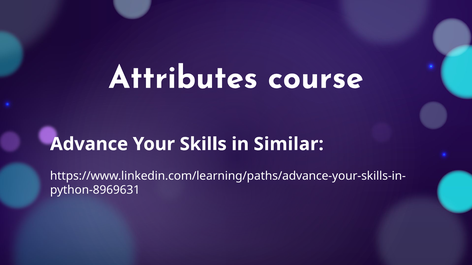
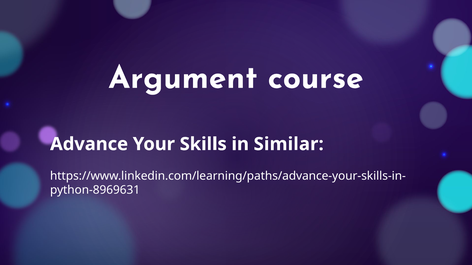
Attributes: Attributes -> Argument
